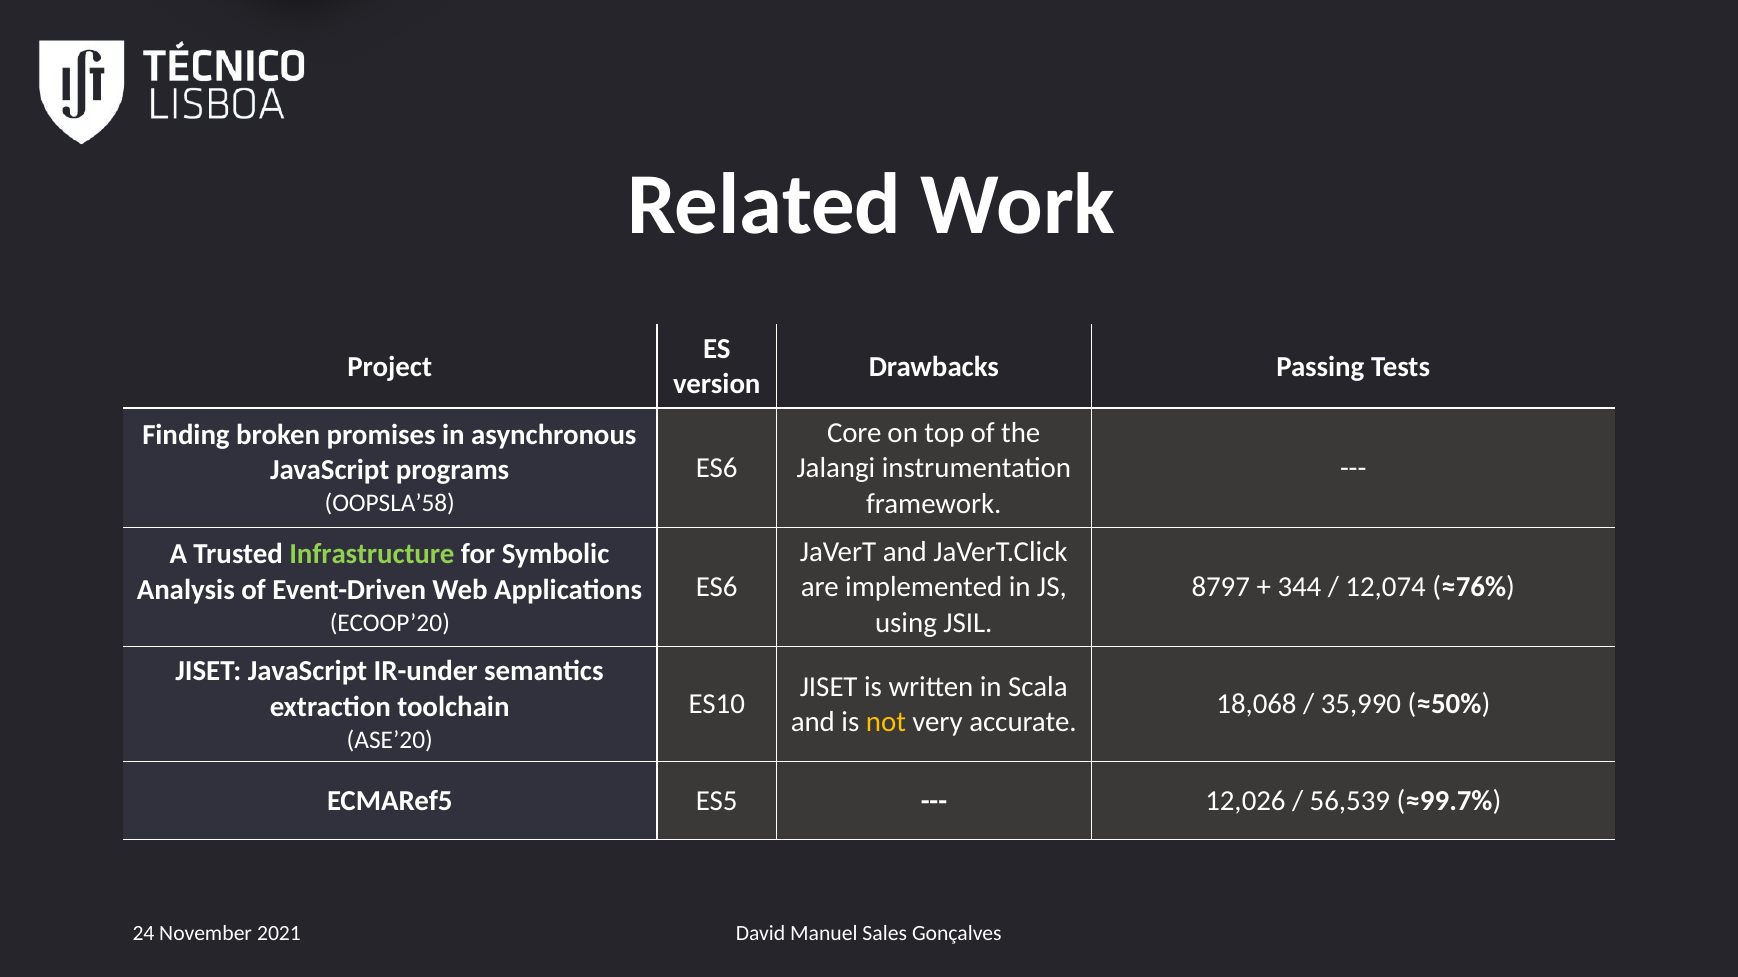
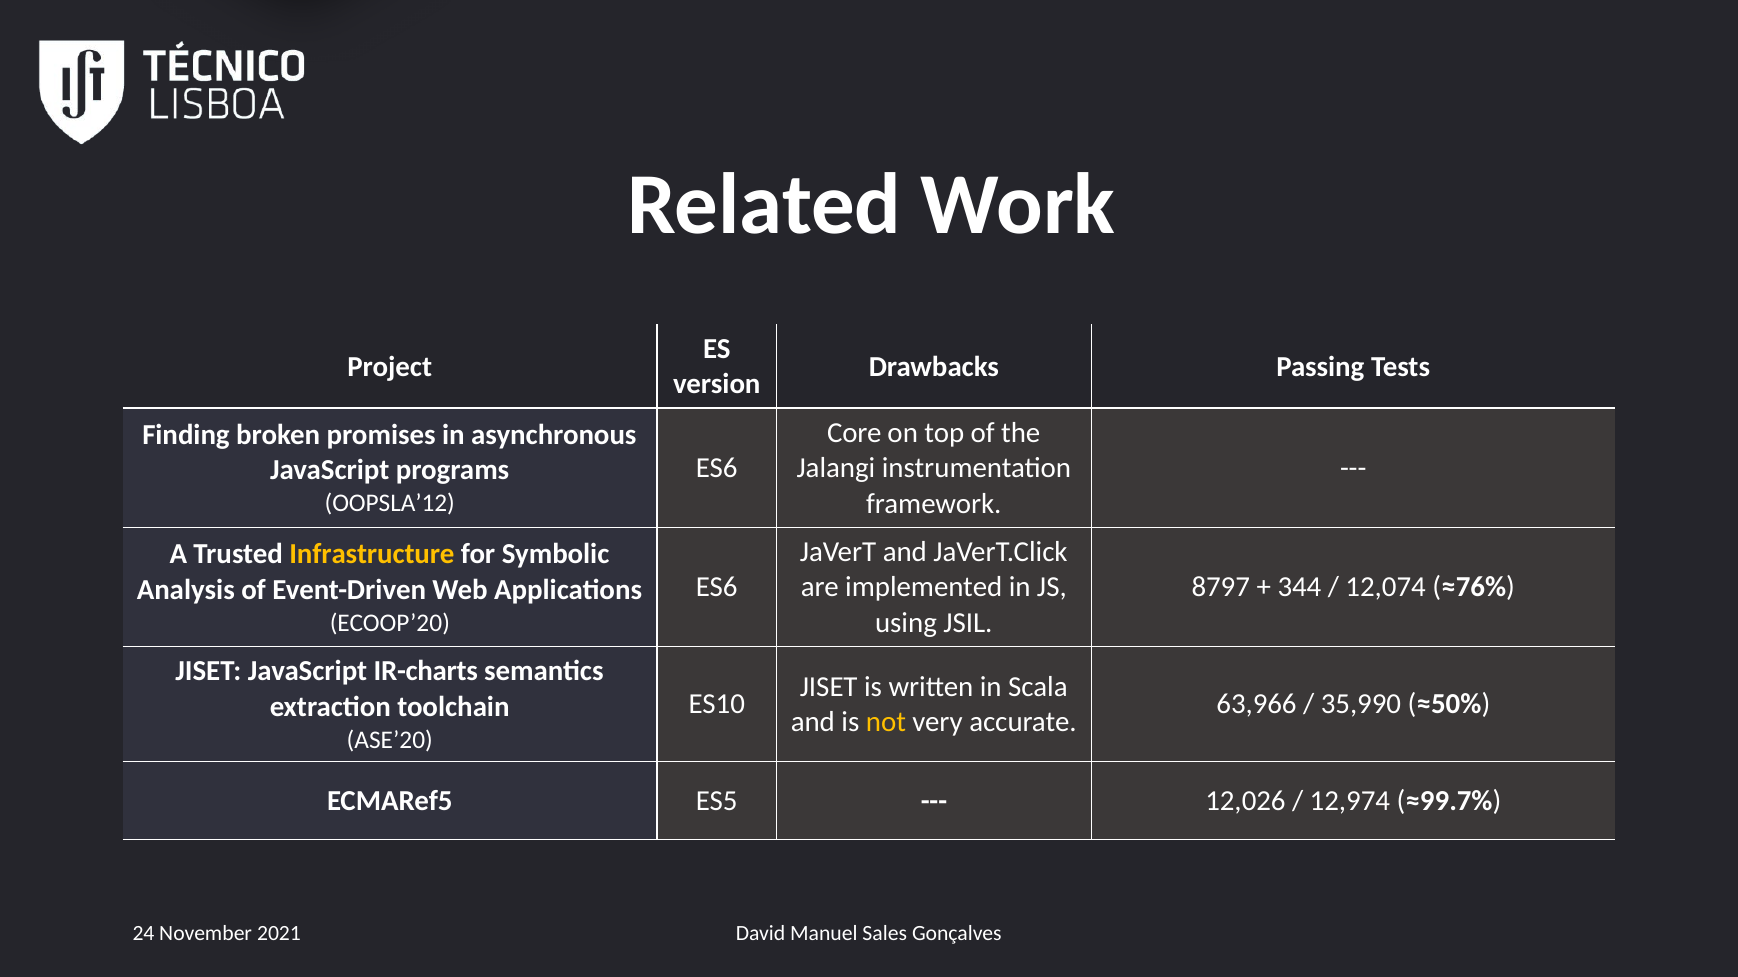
OOPSLA’58: OOPSLA’58 -> OOPSLA’12
Infrastructure colour: light green -> yellow
IR-under: IR-under -> IR-charts
18,068: 18,068 -> 63,966
56,539: 56,539 -> 12,974
